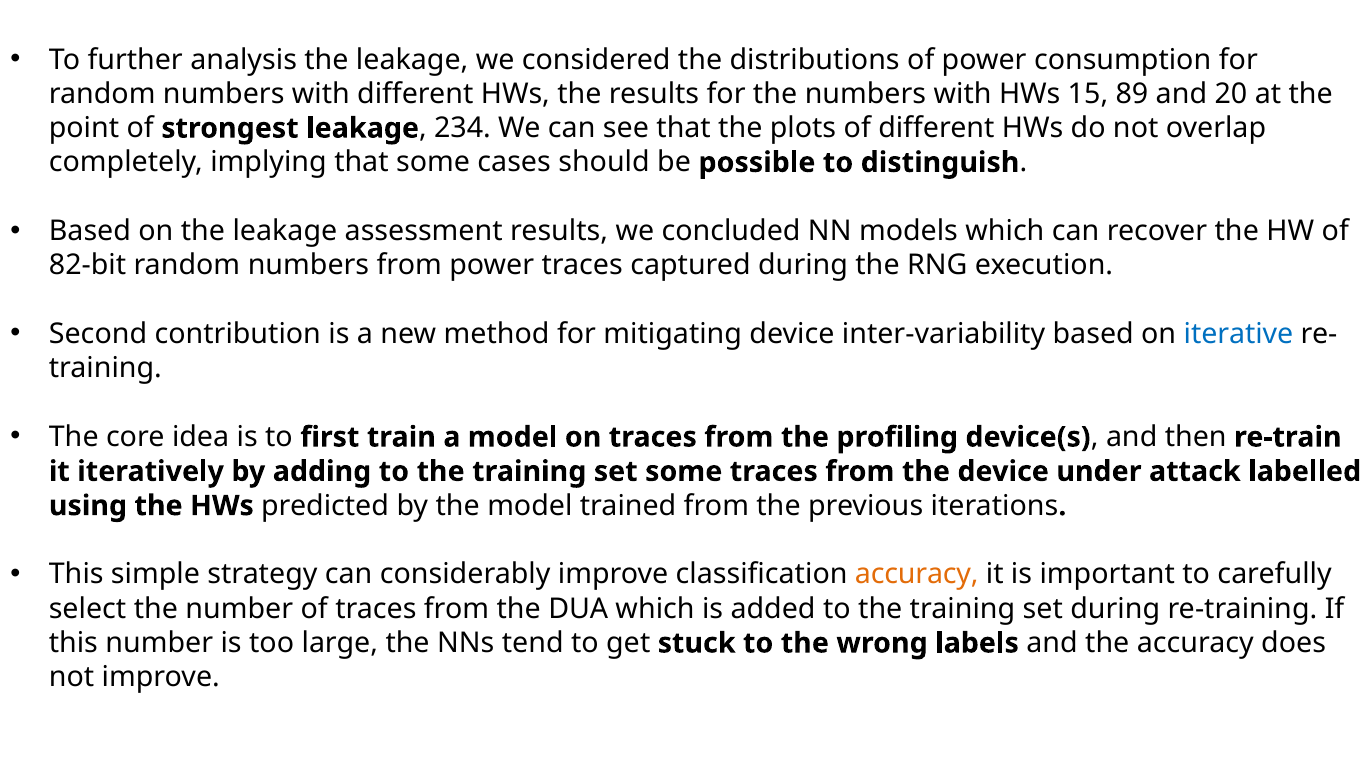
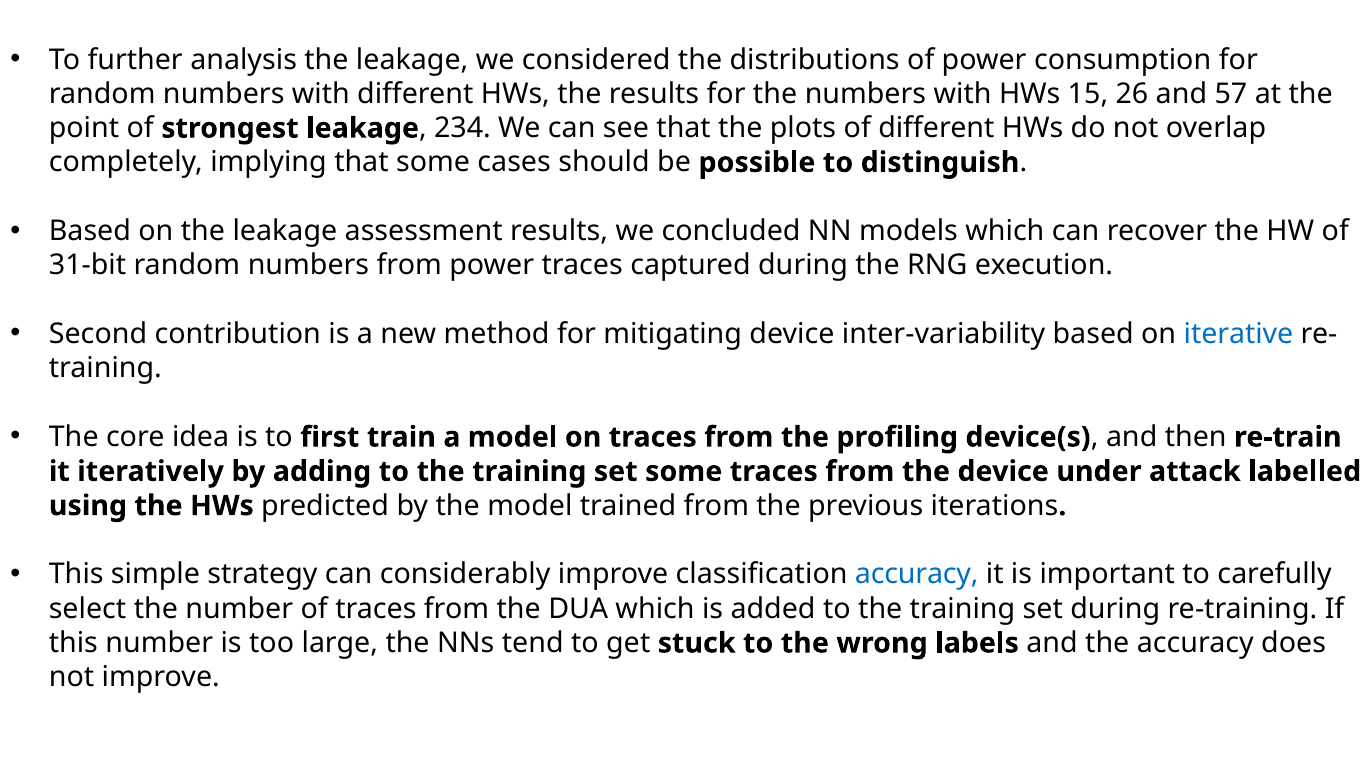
89: 89 -> 26
20: 20 -> 57
82-bit: 82-bit -> 31-bit
accuracy at (917, 574) colour: orange -> blue
